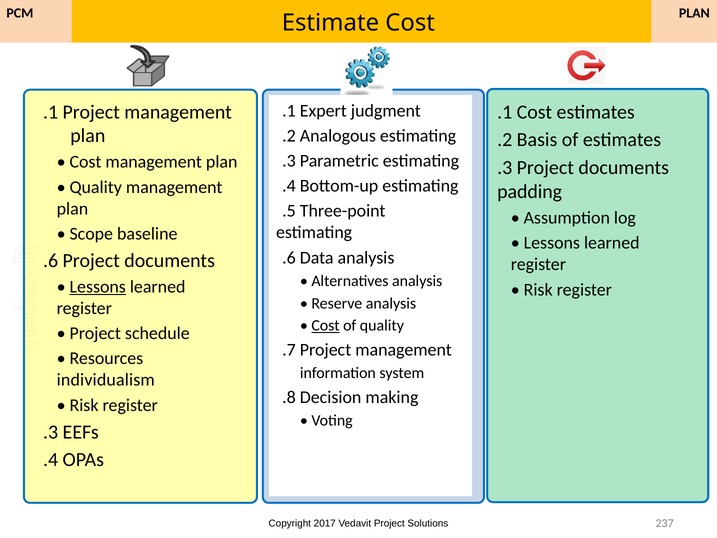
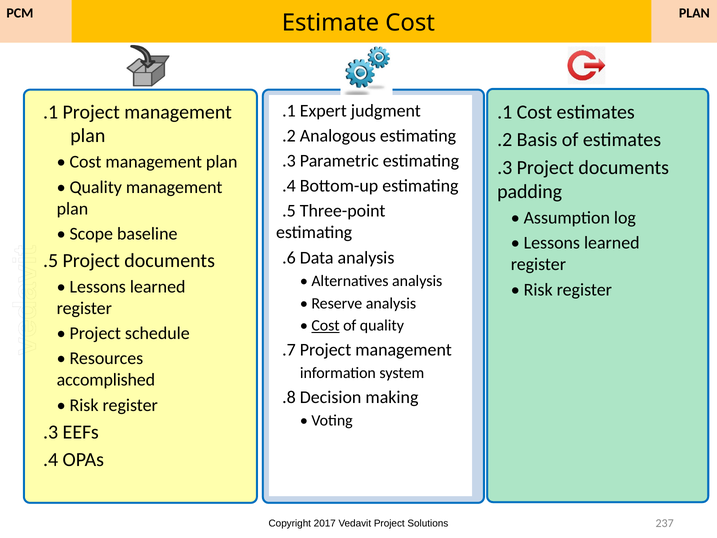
.6: .6 -> .5
Lessons at (98, 287) underline: present -> none
individualism: individualism -> accomplished
